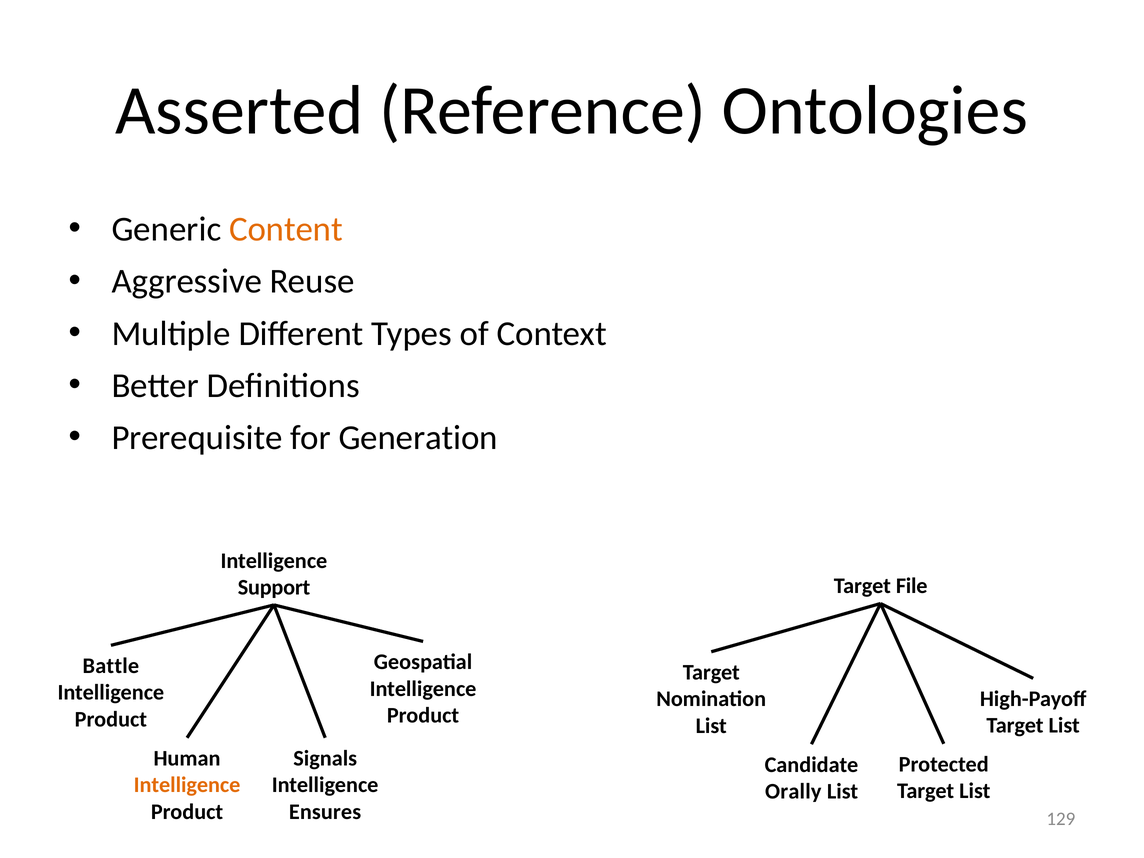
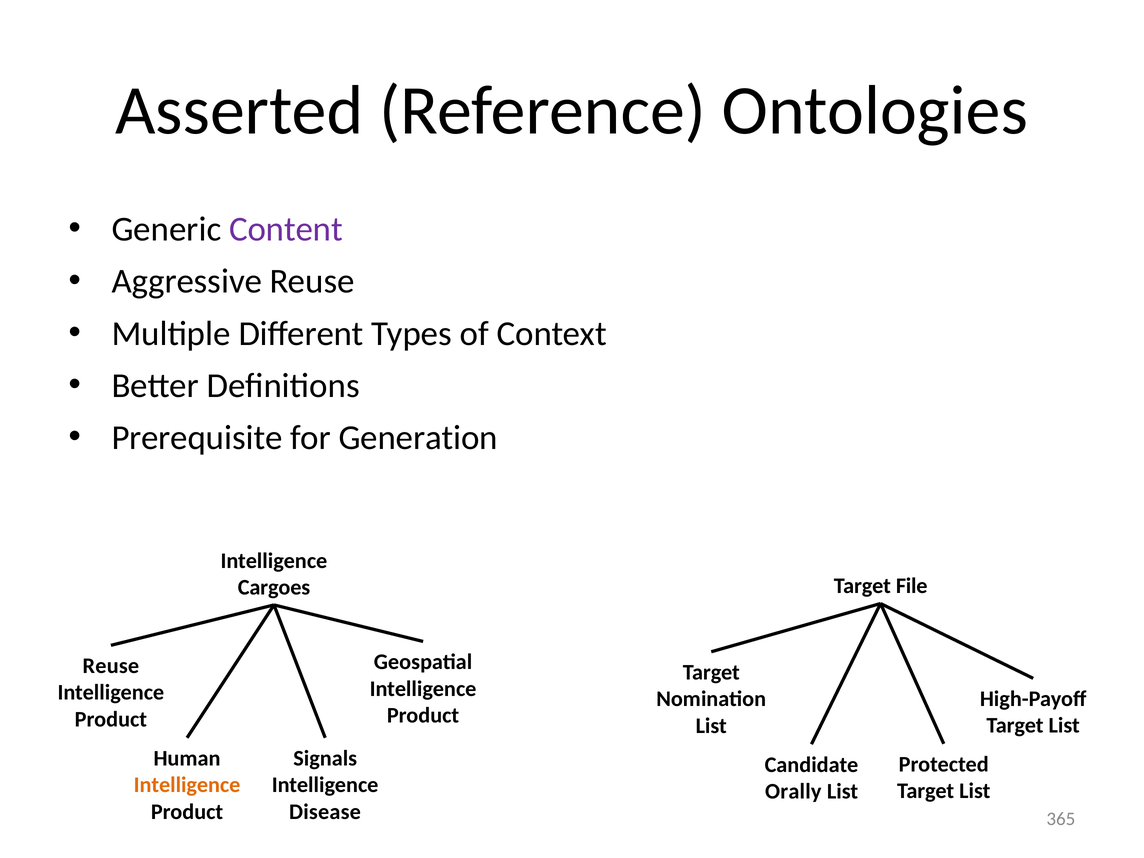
Content colour: orange -> purple
Support: Support -> Cargoes
Battle at (111, 666): Battle -> Reuse
Ensures: Ensures -> Disease
129: 129 -> 365
